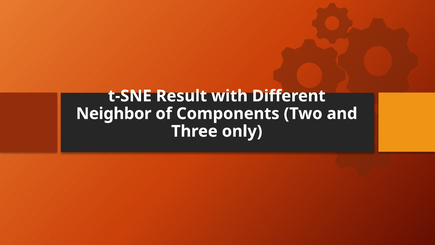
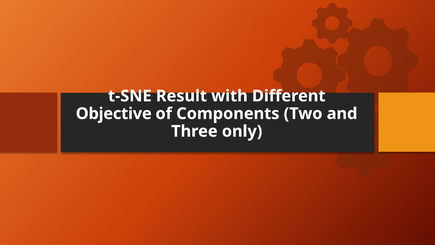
Neighbor: Neighbor -> Objective
